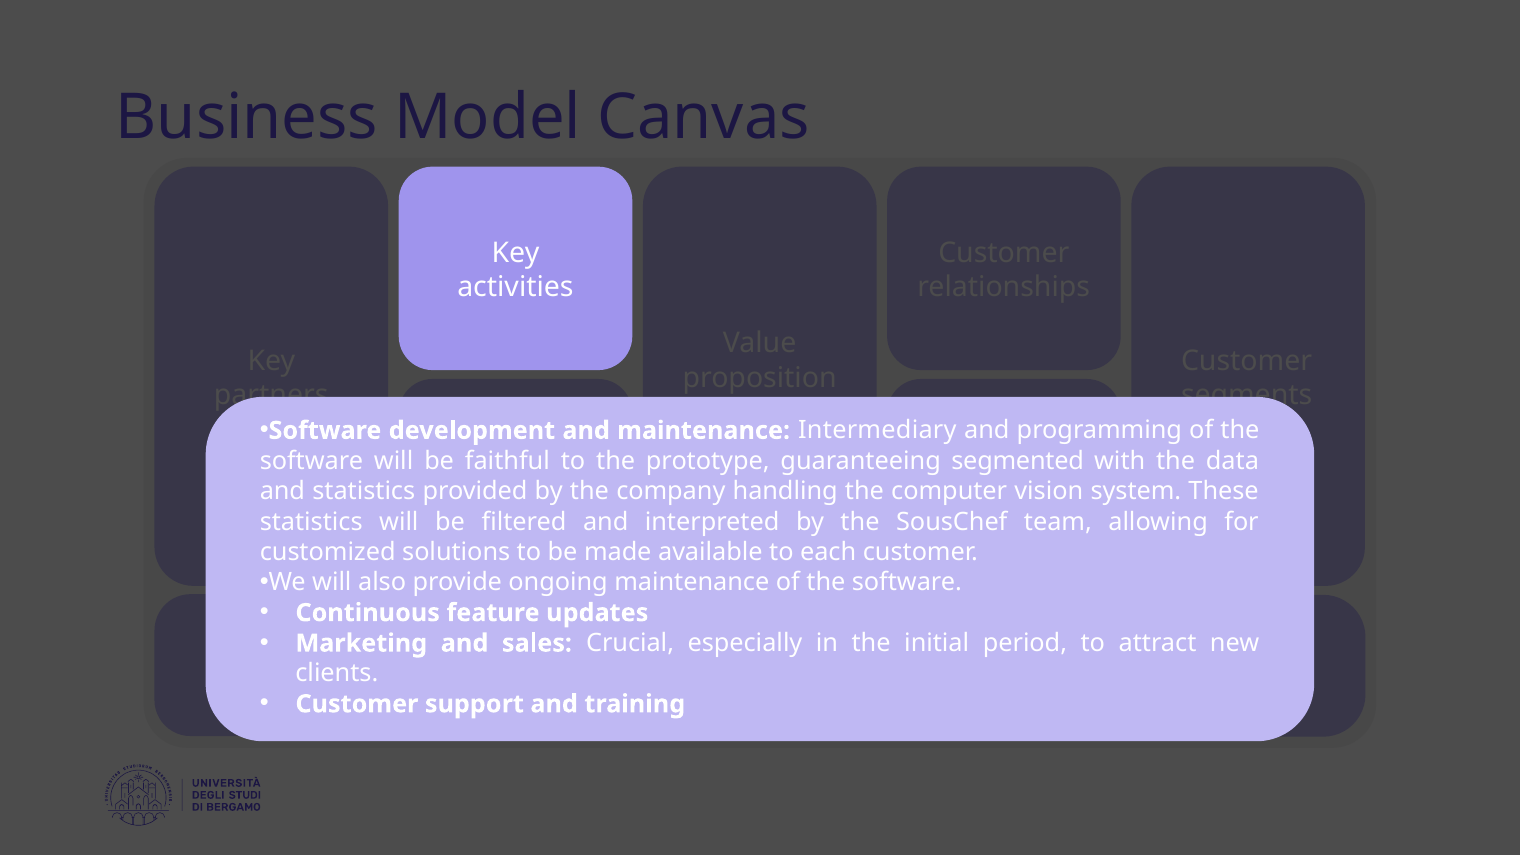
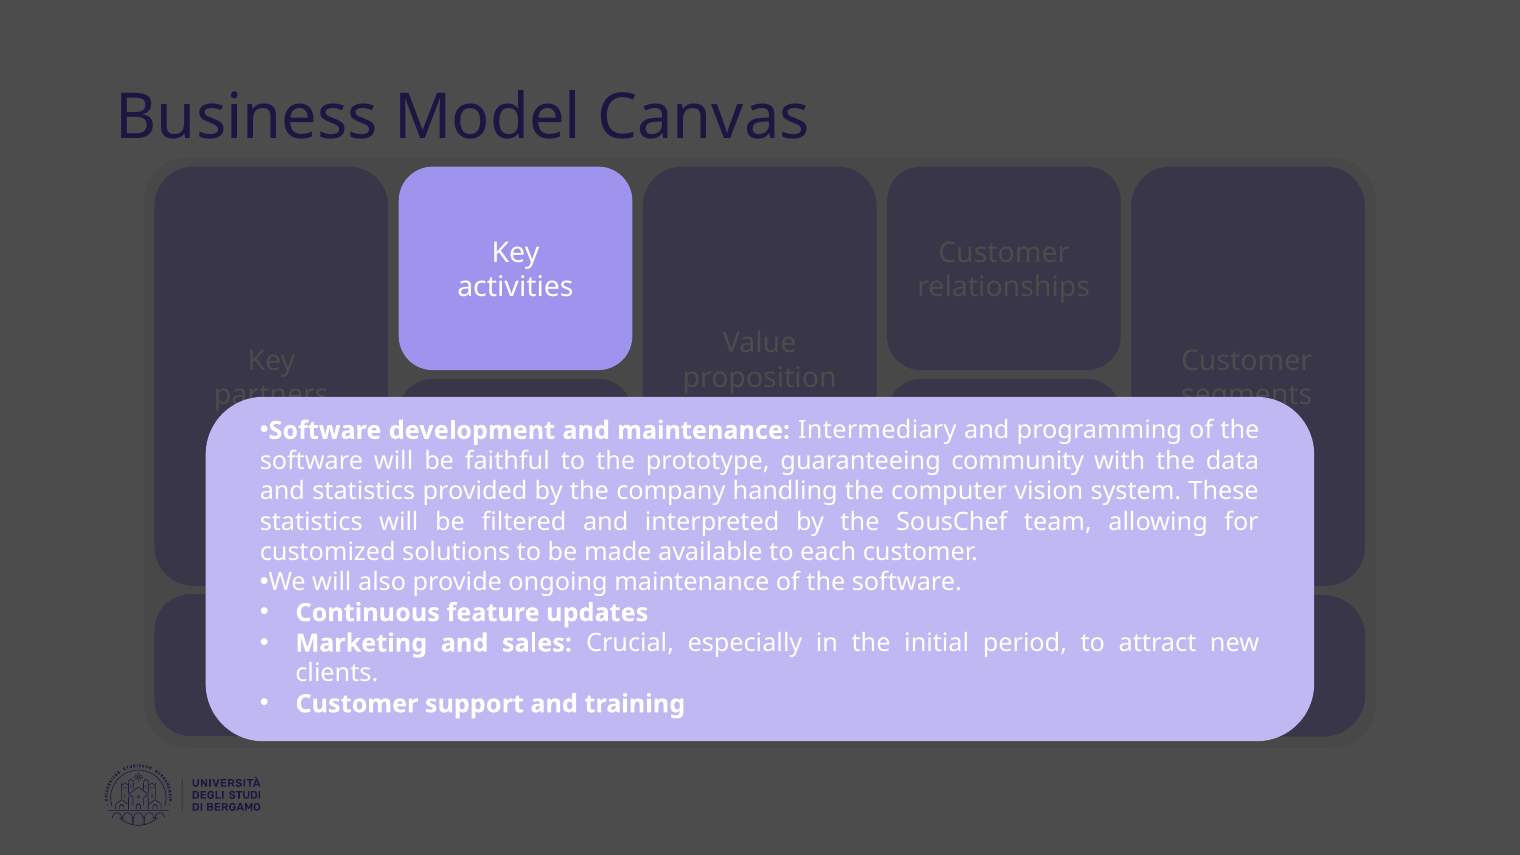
segmented: segmented -> community
